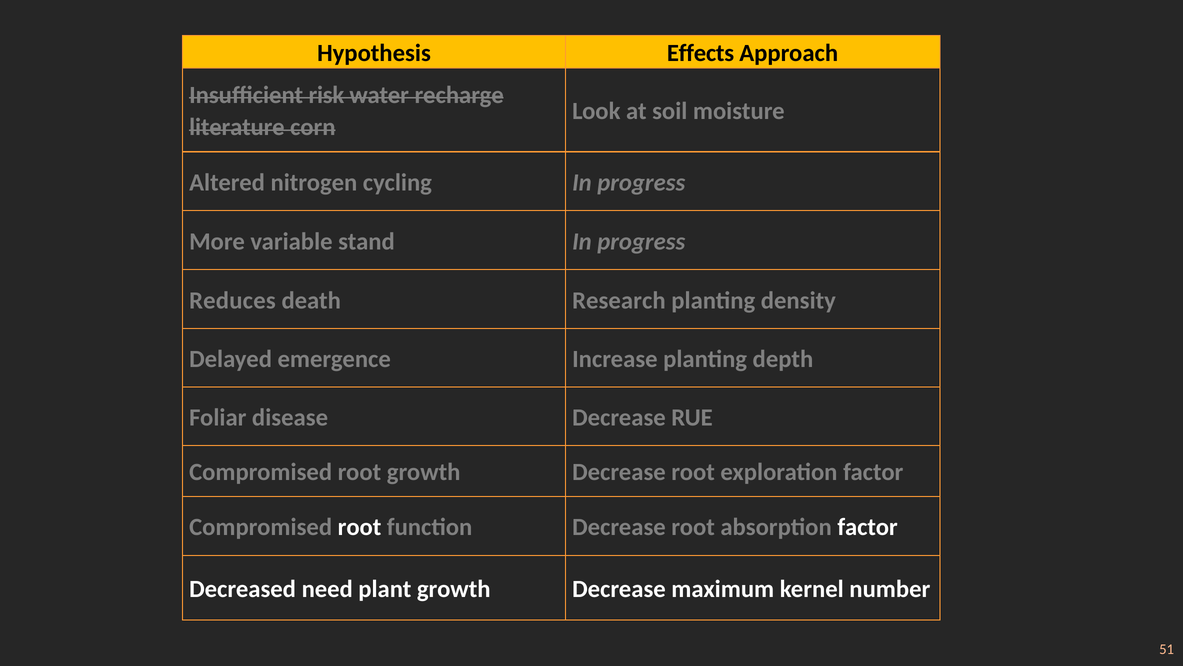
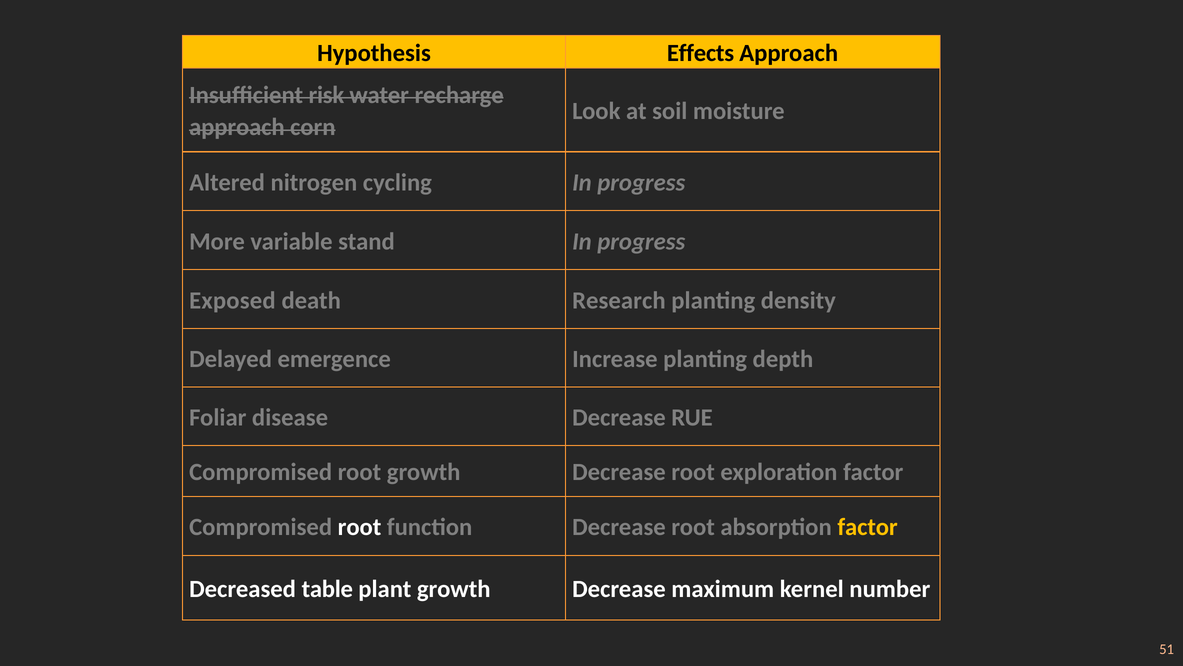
literature at (237, 127): literature -> approach
Reduces: Reduces -> Exposed
factor at (868, 527) colour: white -> yellow
need: need -> table
